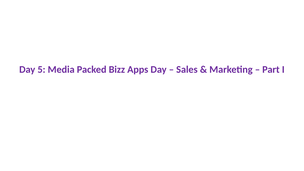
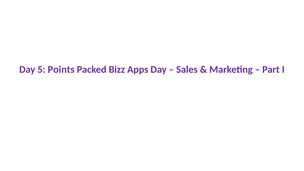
Media: Media -> Points
